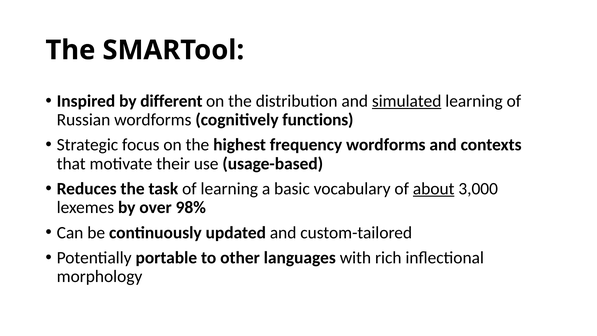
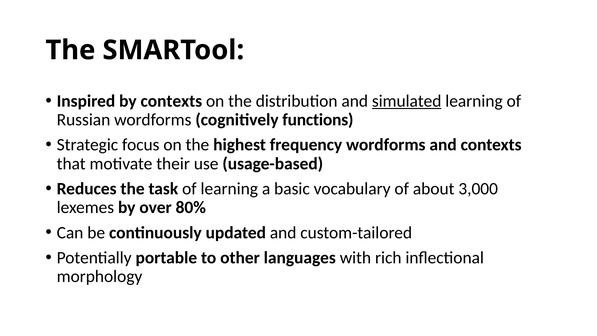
by different: different -> contexts
about underline: present -> none
98%: 98% -> 80%
